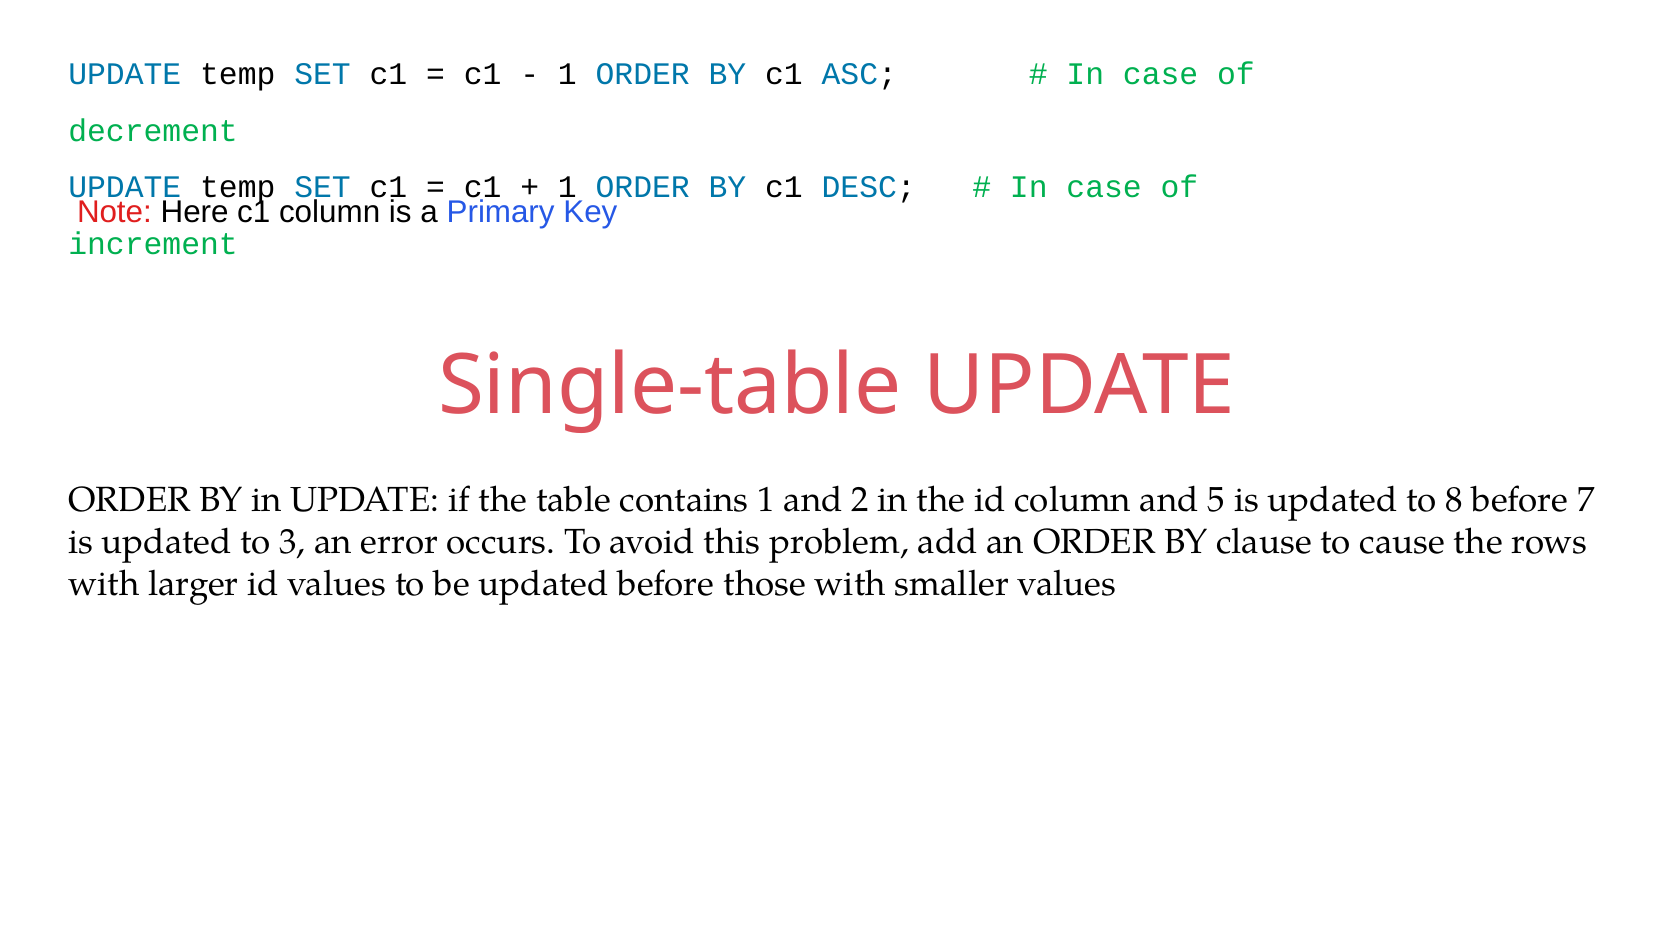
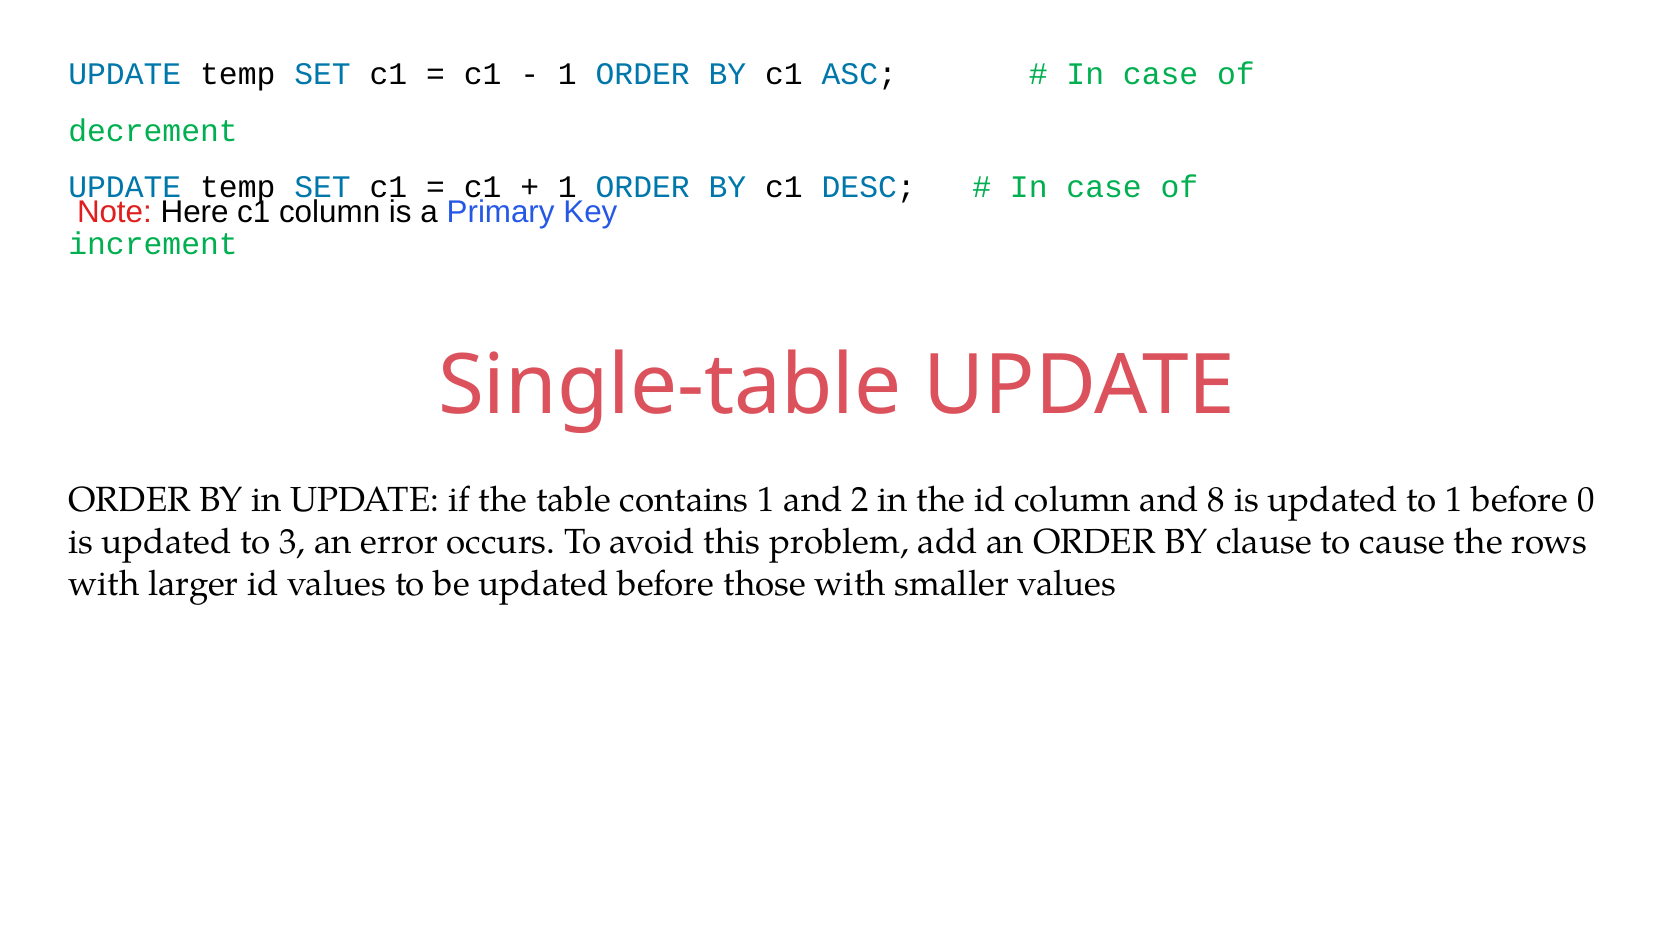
5: 5 -> 8
to 8: 8 -> 1
7: 7 -> 0
